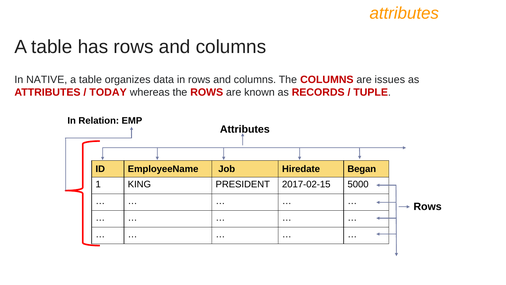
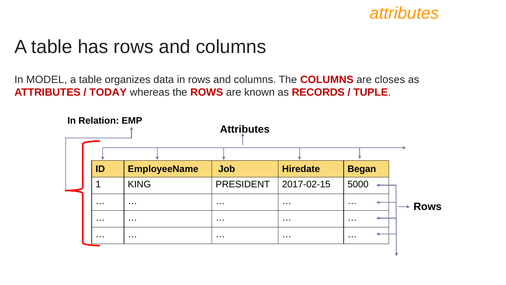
NATIVE: NATIVE -> MODEL
issues: issues -> closes
